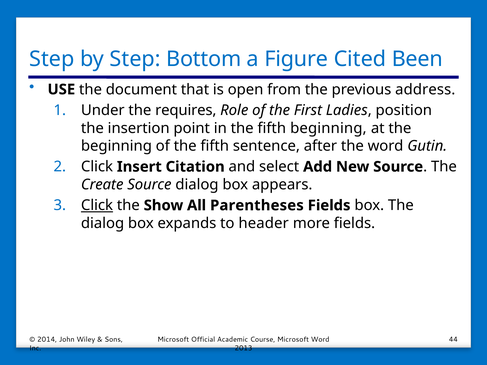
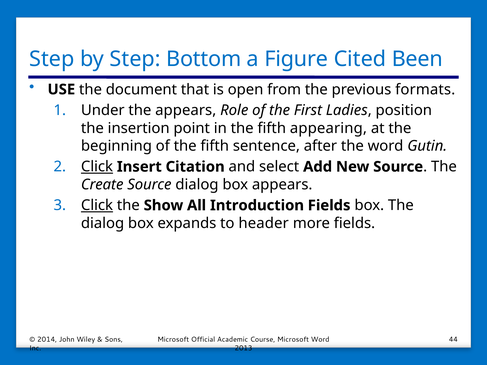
address: address -> formats
the requires: requires -> appears
fifth beginning: beginning -> appearing
Click at (97, 167) underline: none -> present
Parentheses: Parentheses -> Introduction
